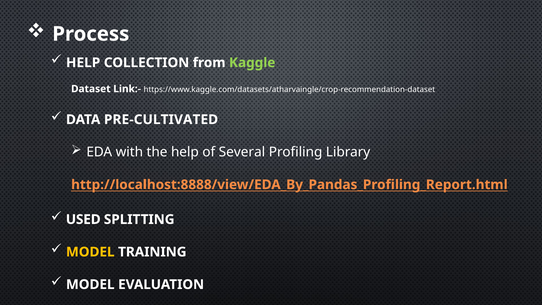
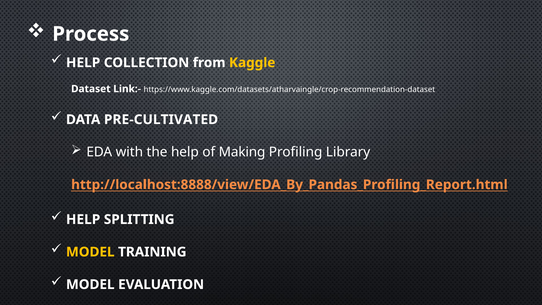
Kaggle colour: light green -> yellow
Several: Several -> Making
USED at (83, 219): USED -> HELP
